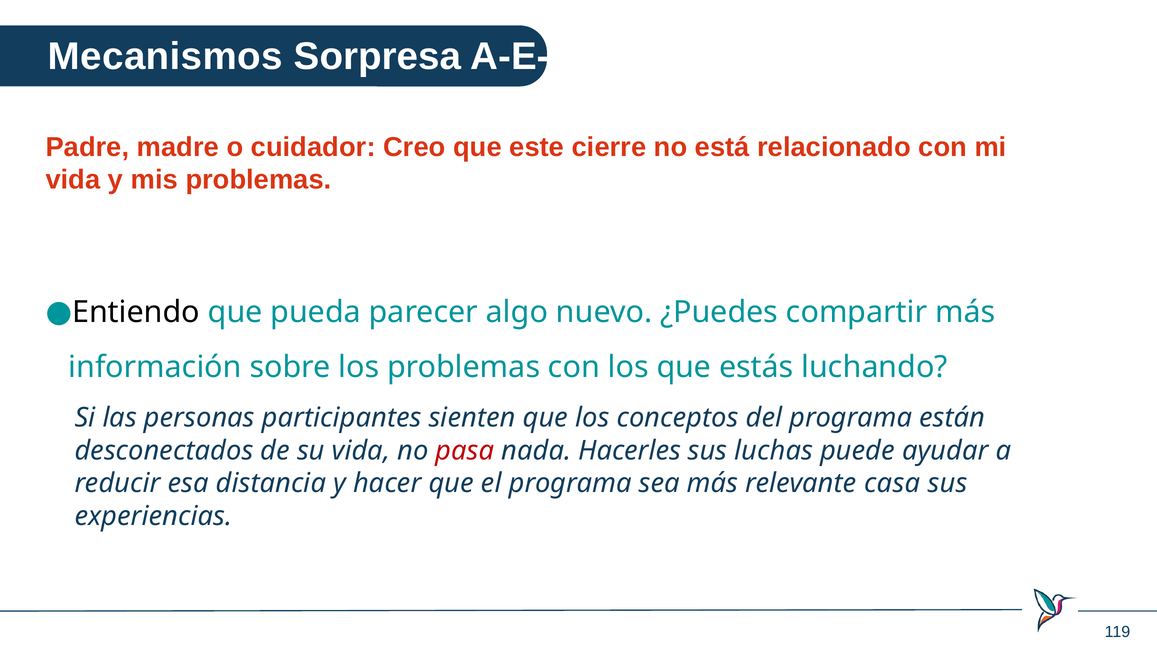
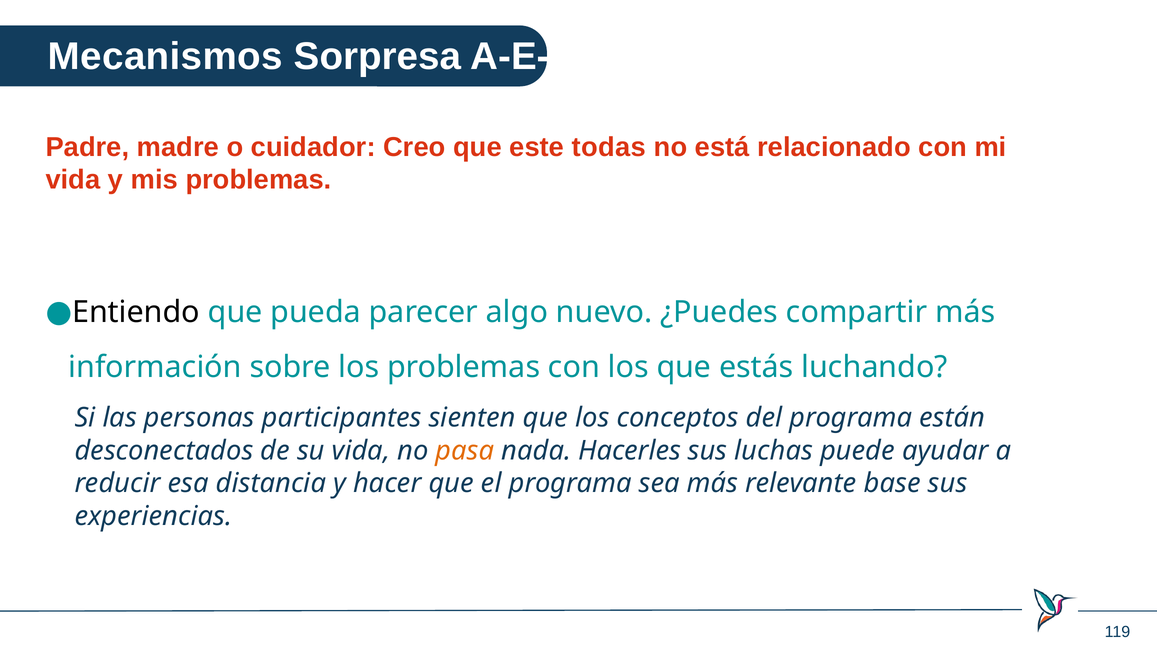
cierre: cierre -> todas
pasa colour: red -> orange
casa: casa -> base
